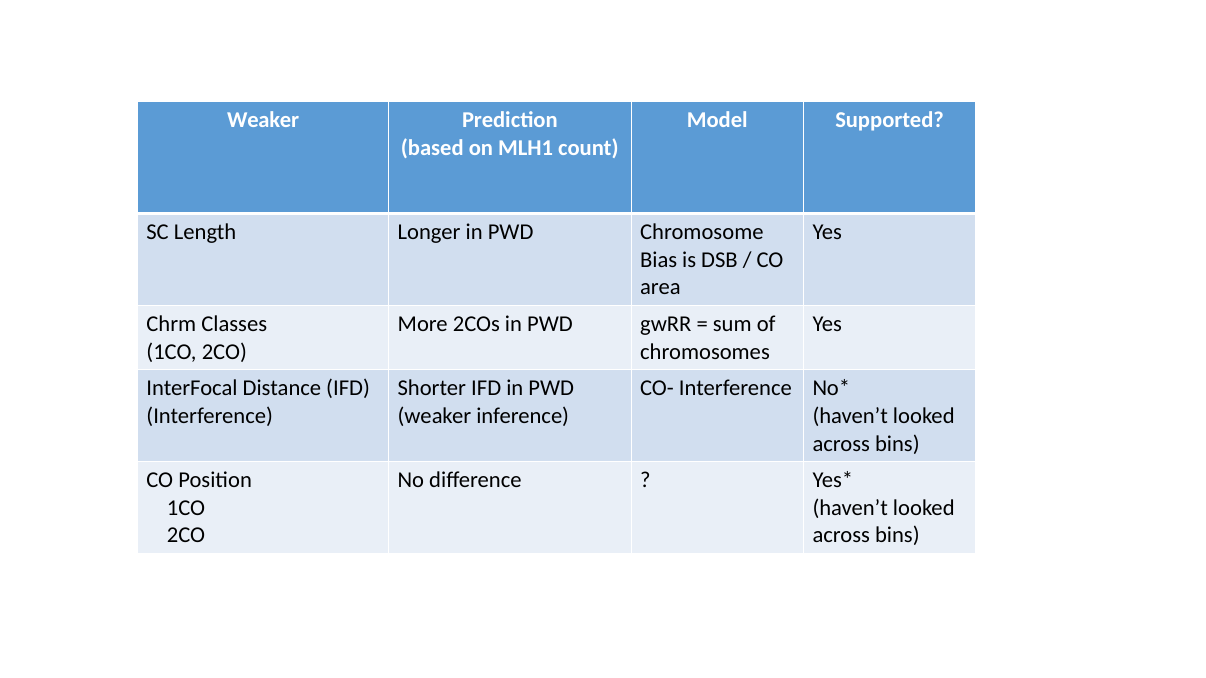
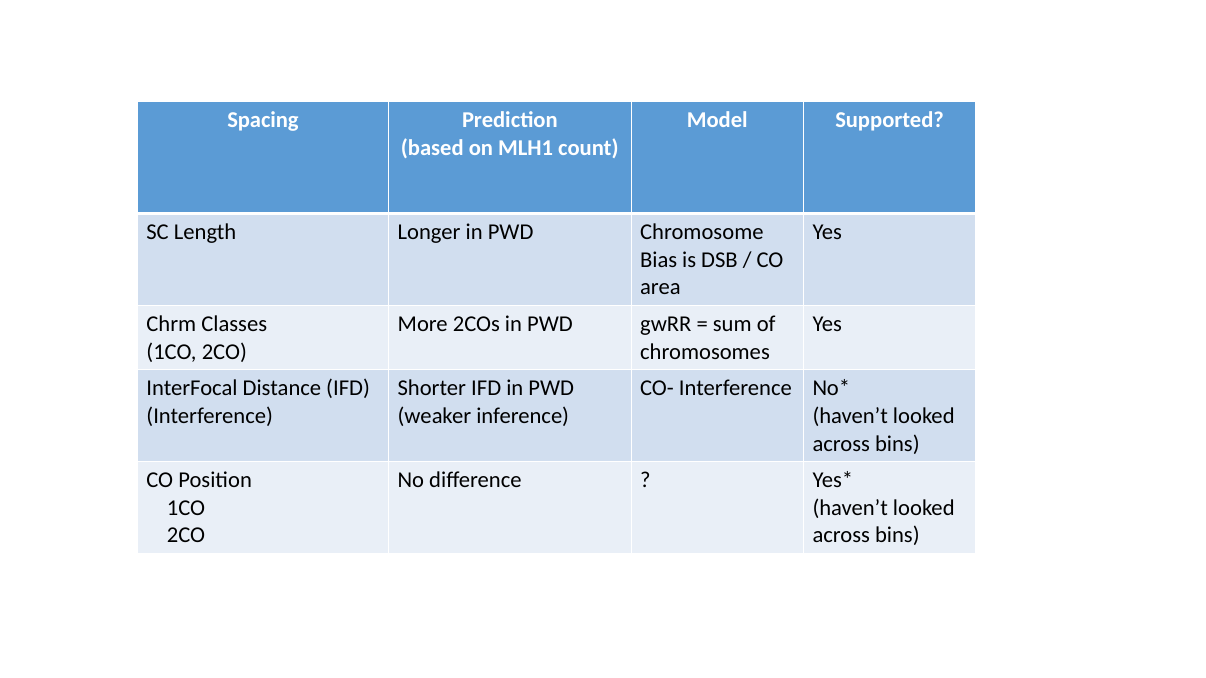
Weaker at (263, 120): Weaker -> Spacing
